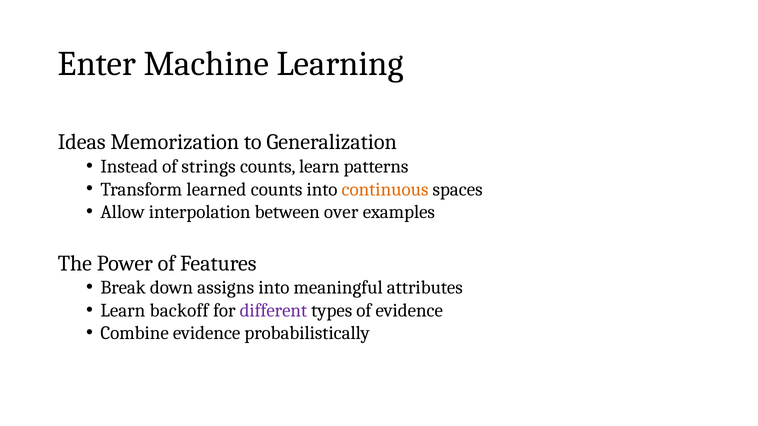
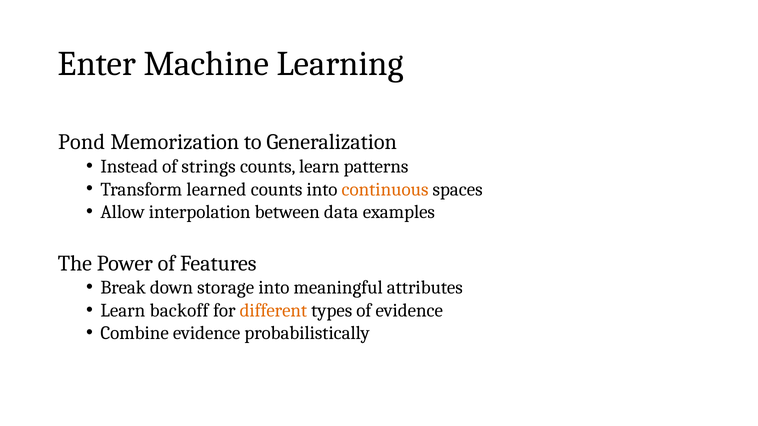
Ideas: Ideas -> Pond
over: over -> data
assigns: assigns -> storage
different colour: purple -> orange
